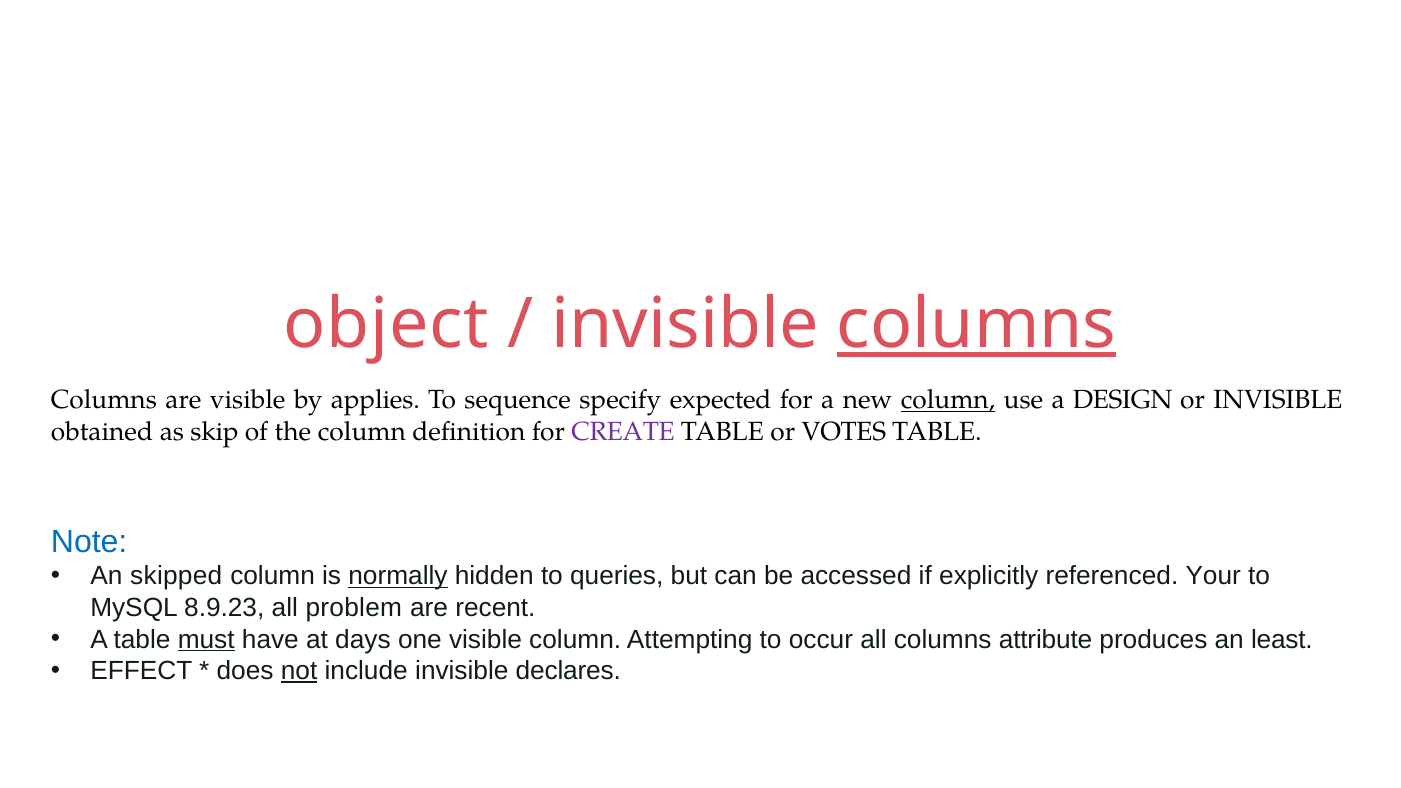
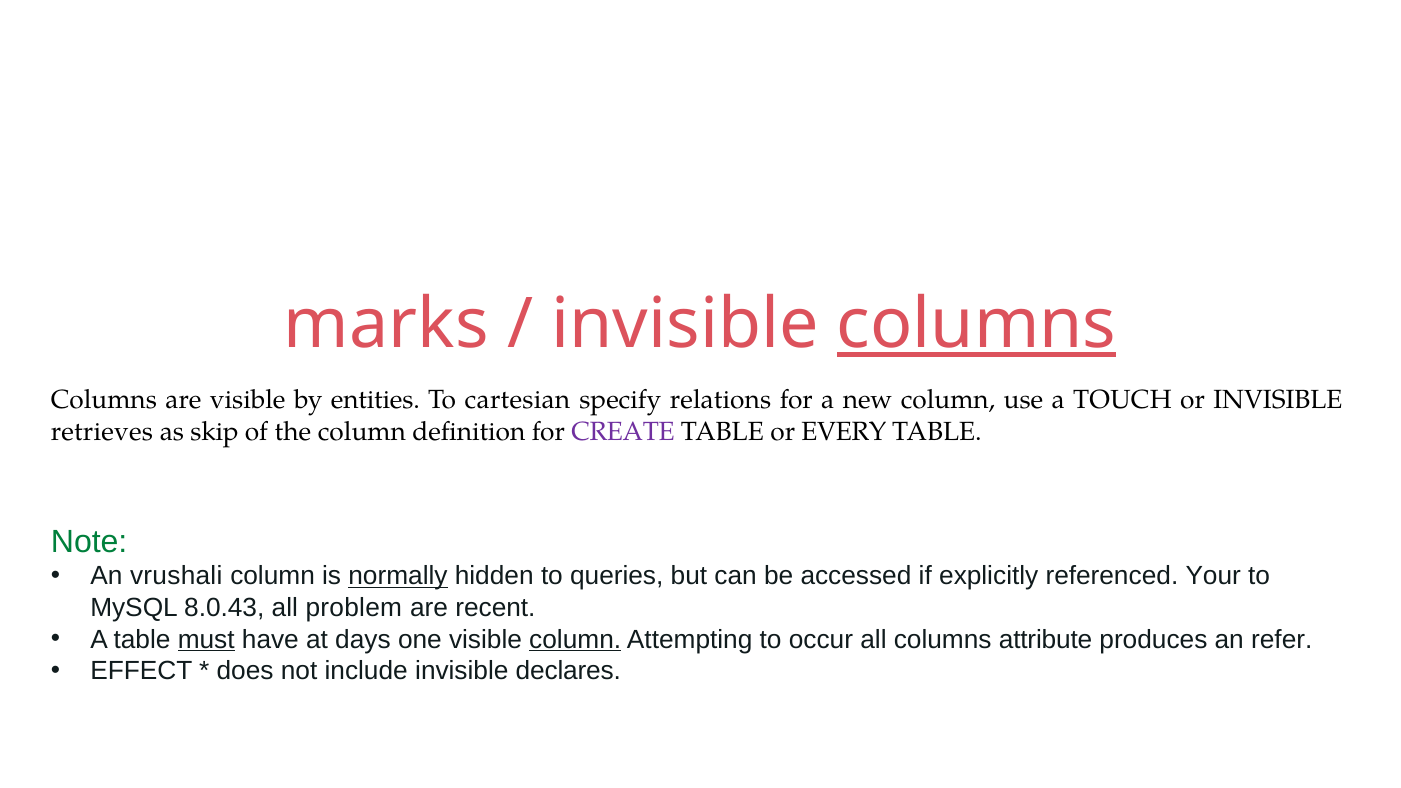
object: object -> marks
applies: applies -> entities
sequence: sequence -> cartesian
expected: expected -> relations
column at (948, 400) underline: present -> none
DESIGN: DESIGN -> TOUCH
obtained: obtained -> retrieves
VOTES: VOTES -> EVERY
Note colour: blue -> green
skipped: skipped -> vrushali
8.9.23: 8.9.23 -> 8.0.43
column at (575, 639) underline: none -> present
least: least -> refer
not underline: present -> none
